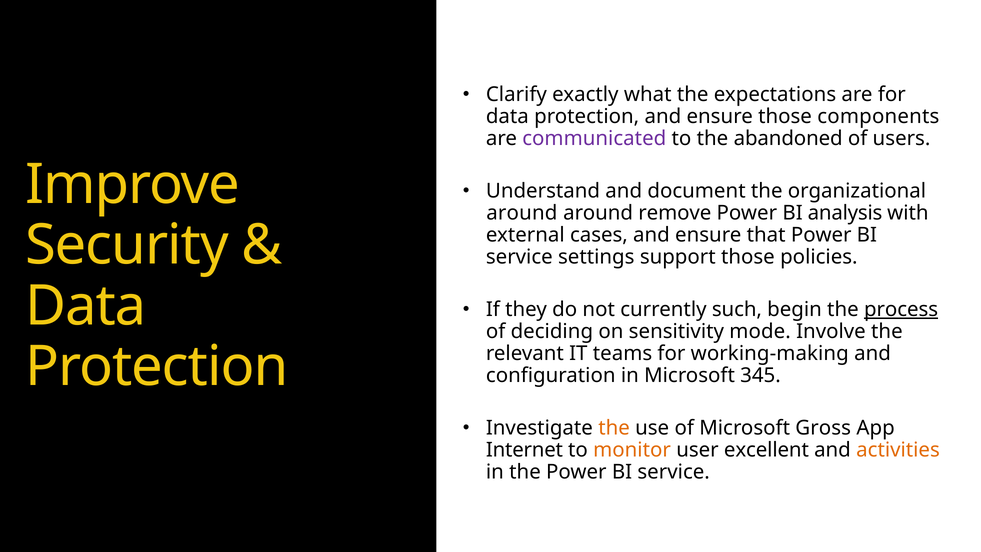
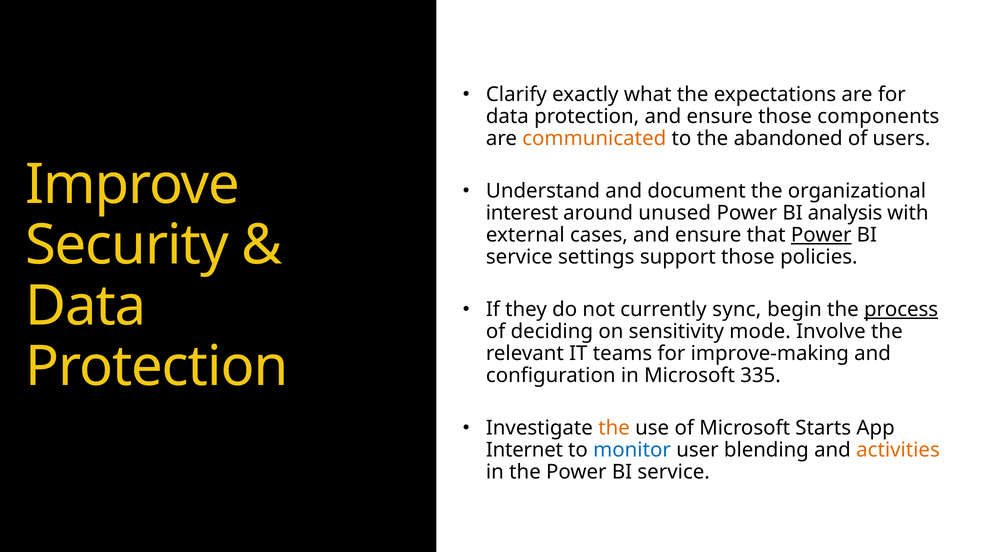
communicated colour: purple -> orange
around at (522, 213): around -> interest
remove: remove -> unused
Power at (821, 235) underline: none -> present
such: such -> sync
working-making: working-making -> improve-making
345: 345 -> 335
Gross: Gross -> Starts
monitor colour: orange -> blue
excellent: excellent -> blending
